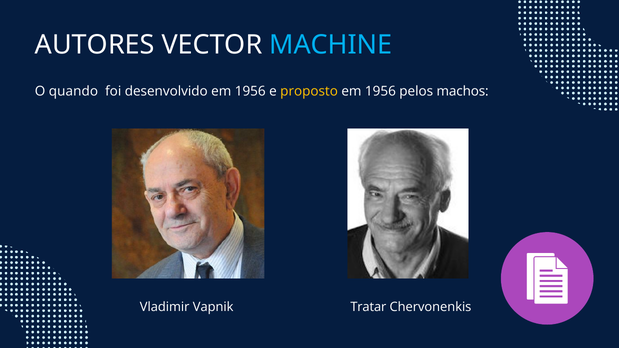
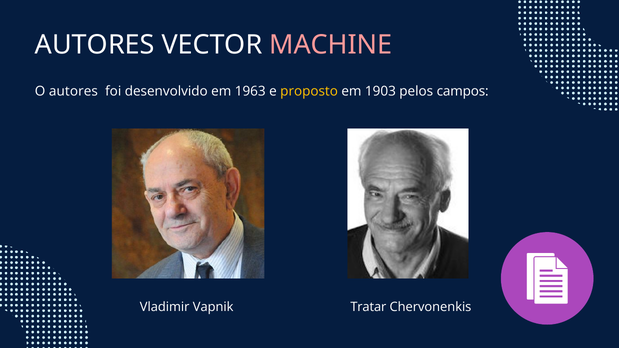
MACHINE colour: light blue -> pink
O quando: quando -> autores
desenvolvido em 1956: 1956 -> 1963
1956 at (380, 91): 1956 -> 1903
machos: machos -> campos
